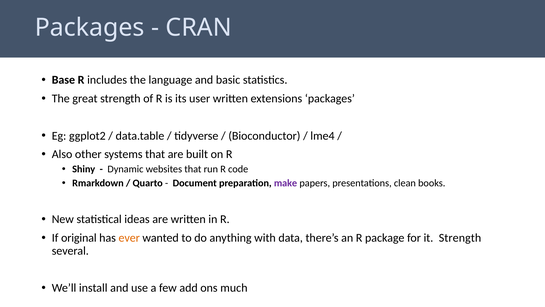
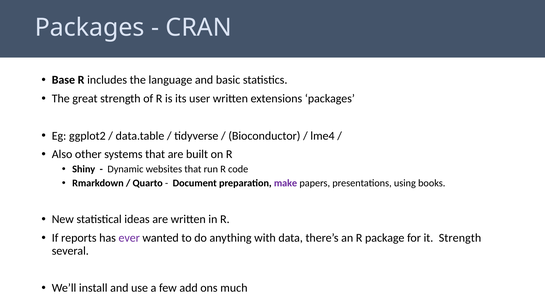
clean: clean -> using
original: original -> reports
ever colour: orange -> purple
